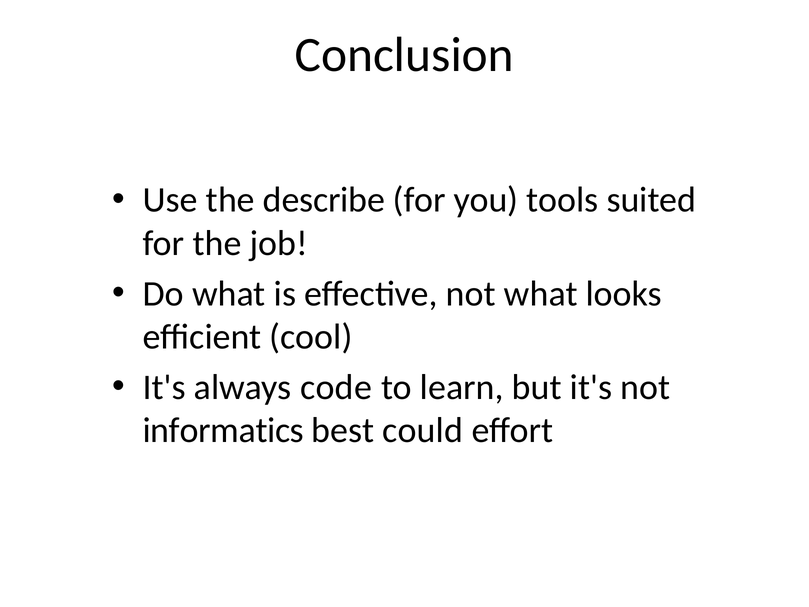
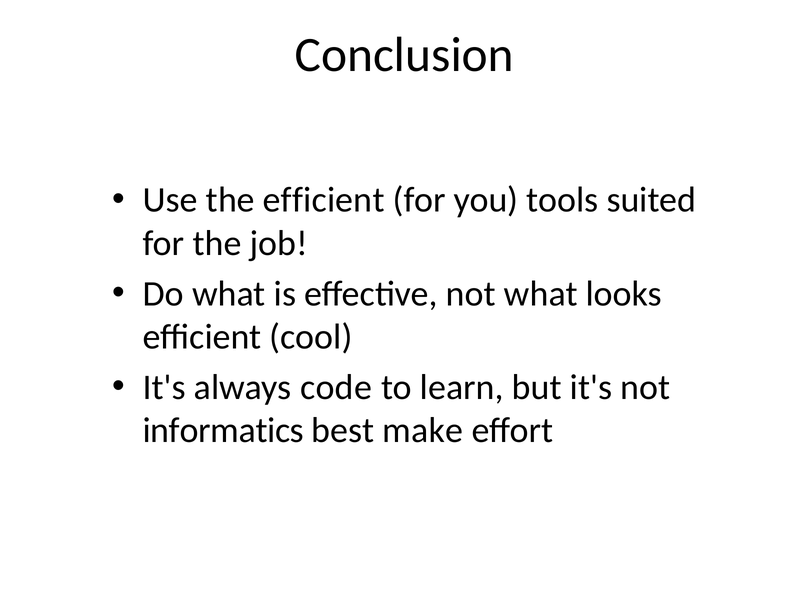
the describe: describe -> efficient
could: could -> make
